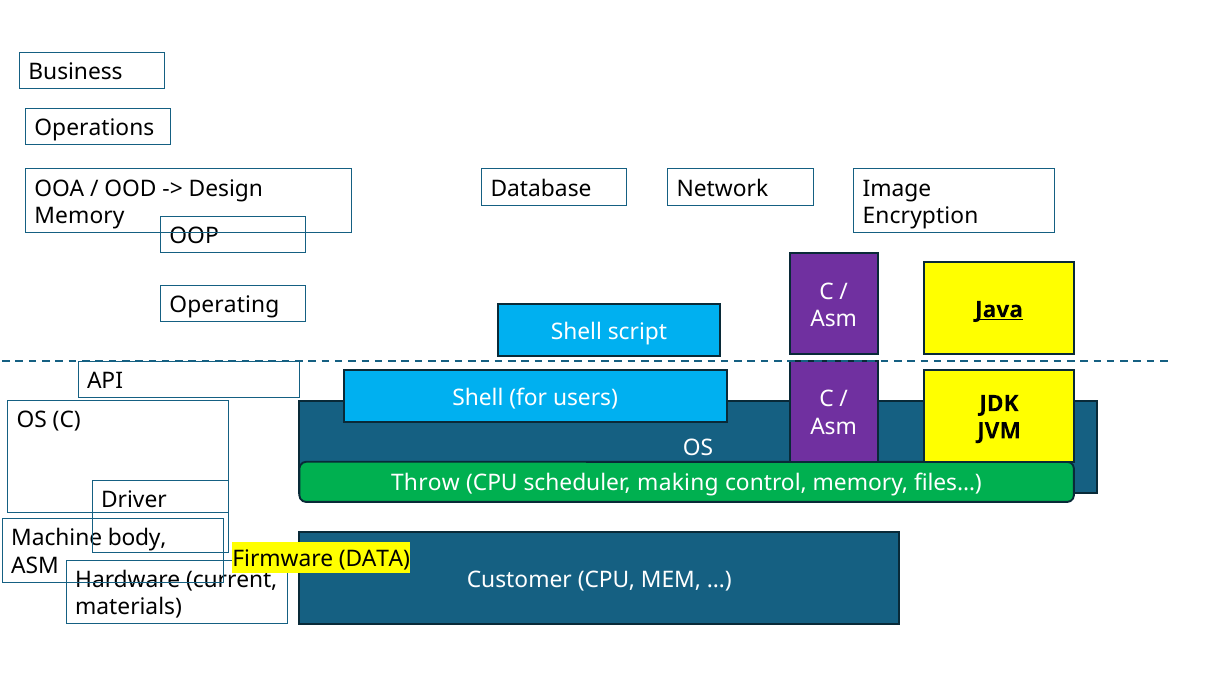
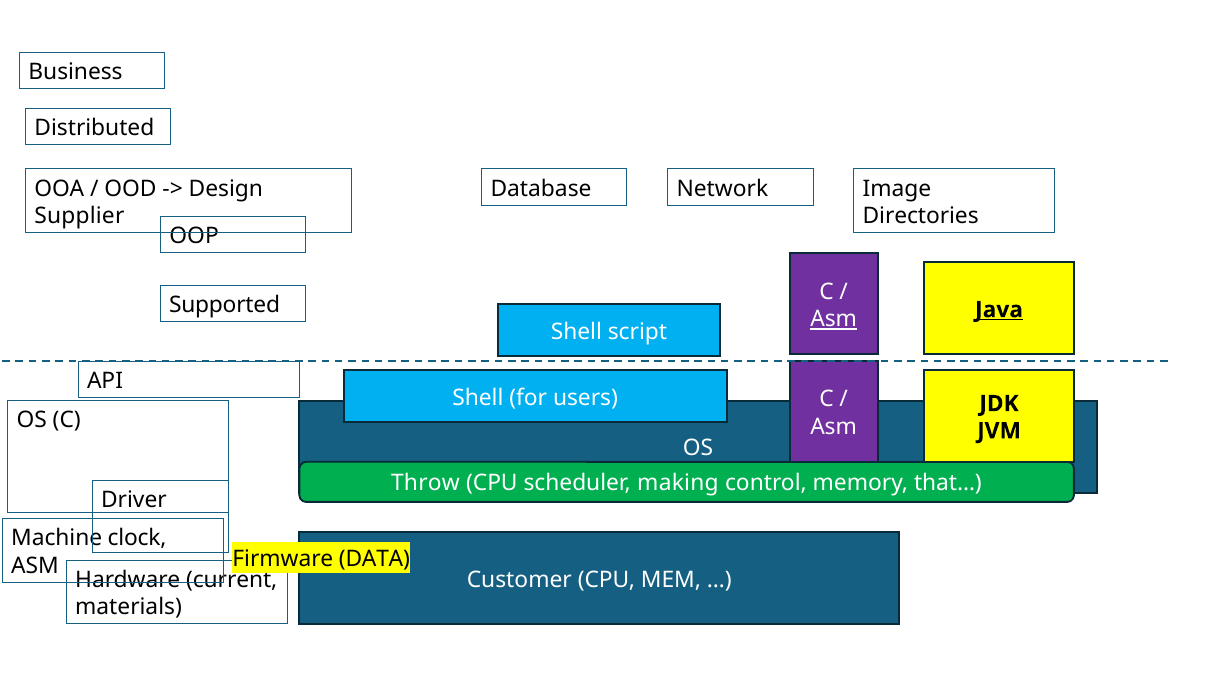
Operations: Operations -> Distributed
Memory at (79, 216): Memory -> Supplier
Encryption: Encryption -> Directories
Operating: Operating -> Supported
Asm at (834, 319) underline: none -> present
files…: files… -> that…
body: body -> clock
